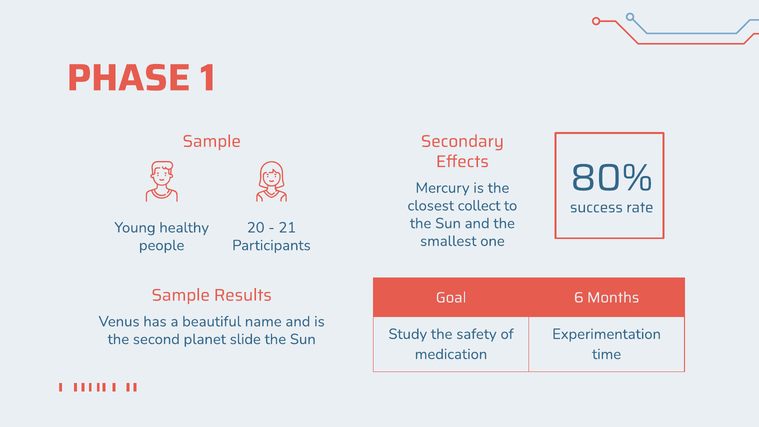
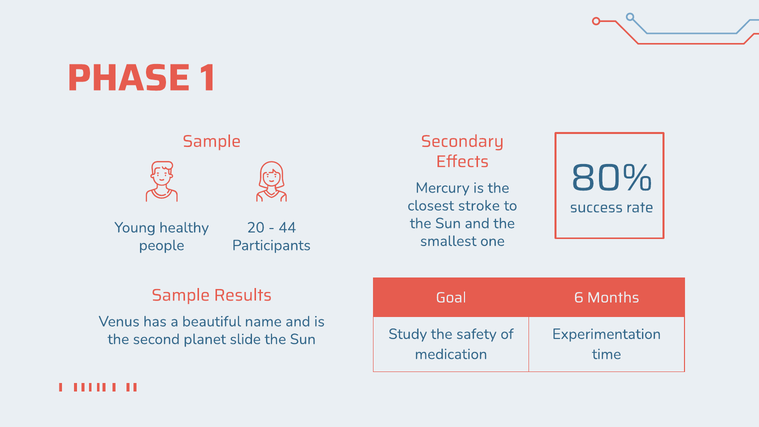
collect: collect -> stroke
21: 21 -> 44
